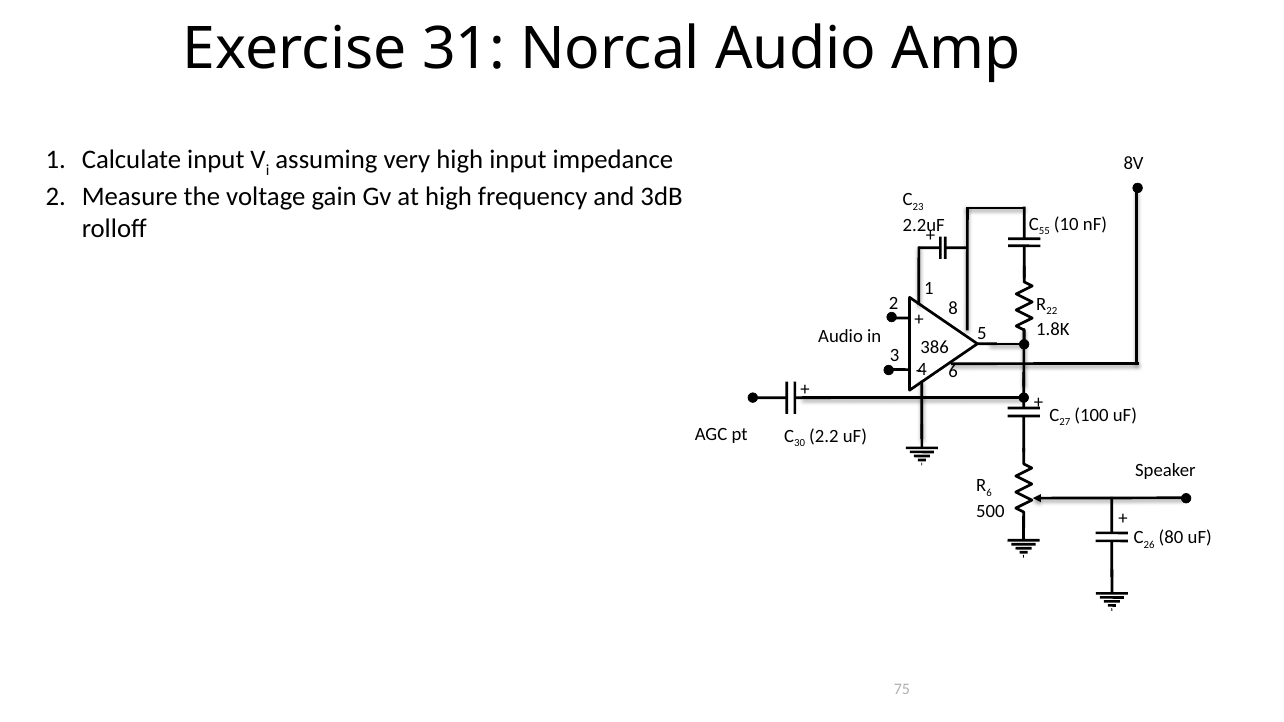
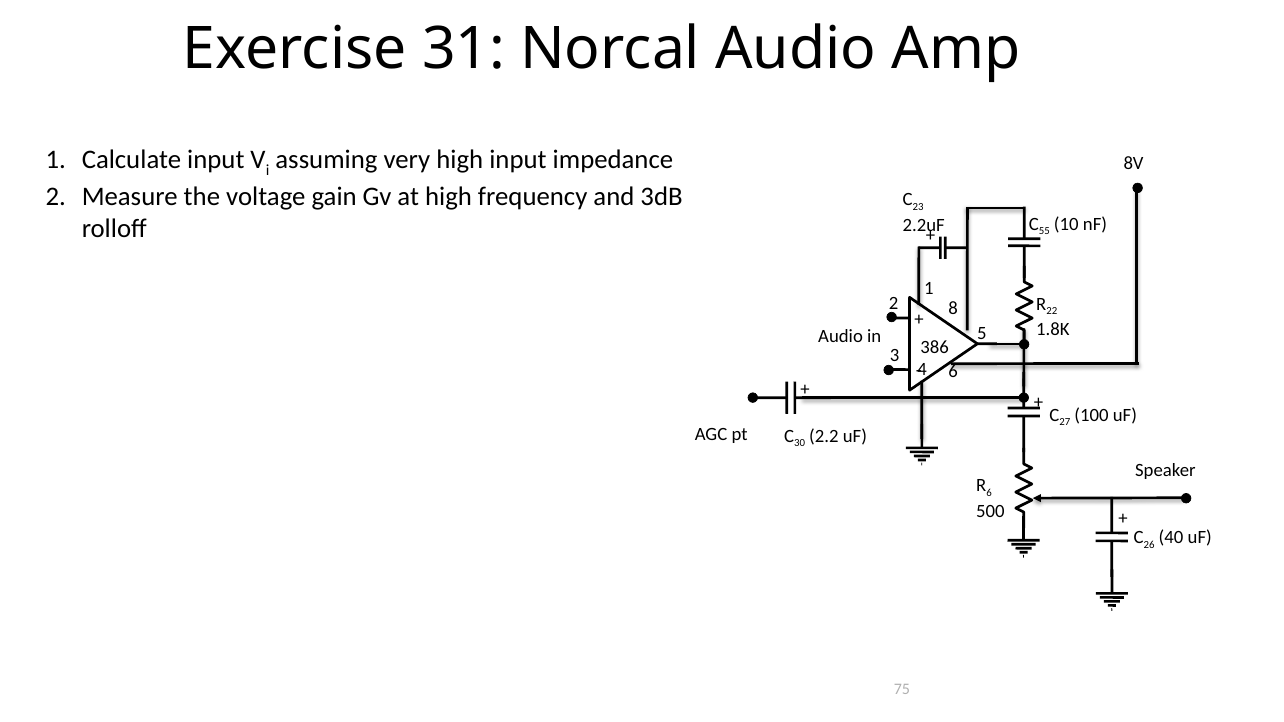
80: 80 -> 40
